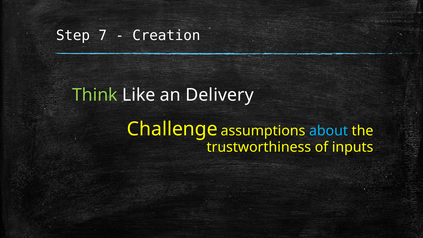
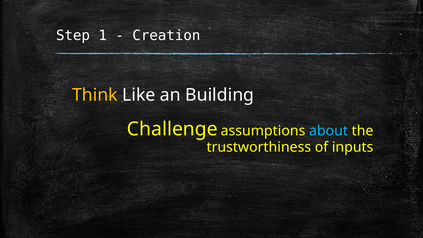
7: 7 -> 1
Think colour: light green -> yellow
Delivery: Delivery -> Building
